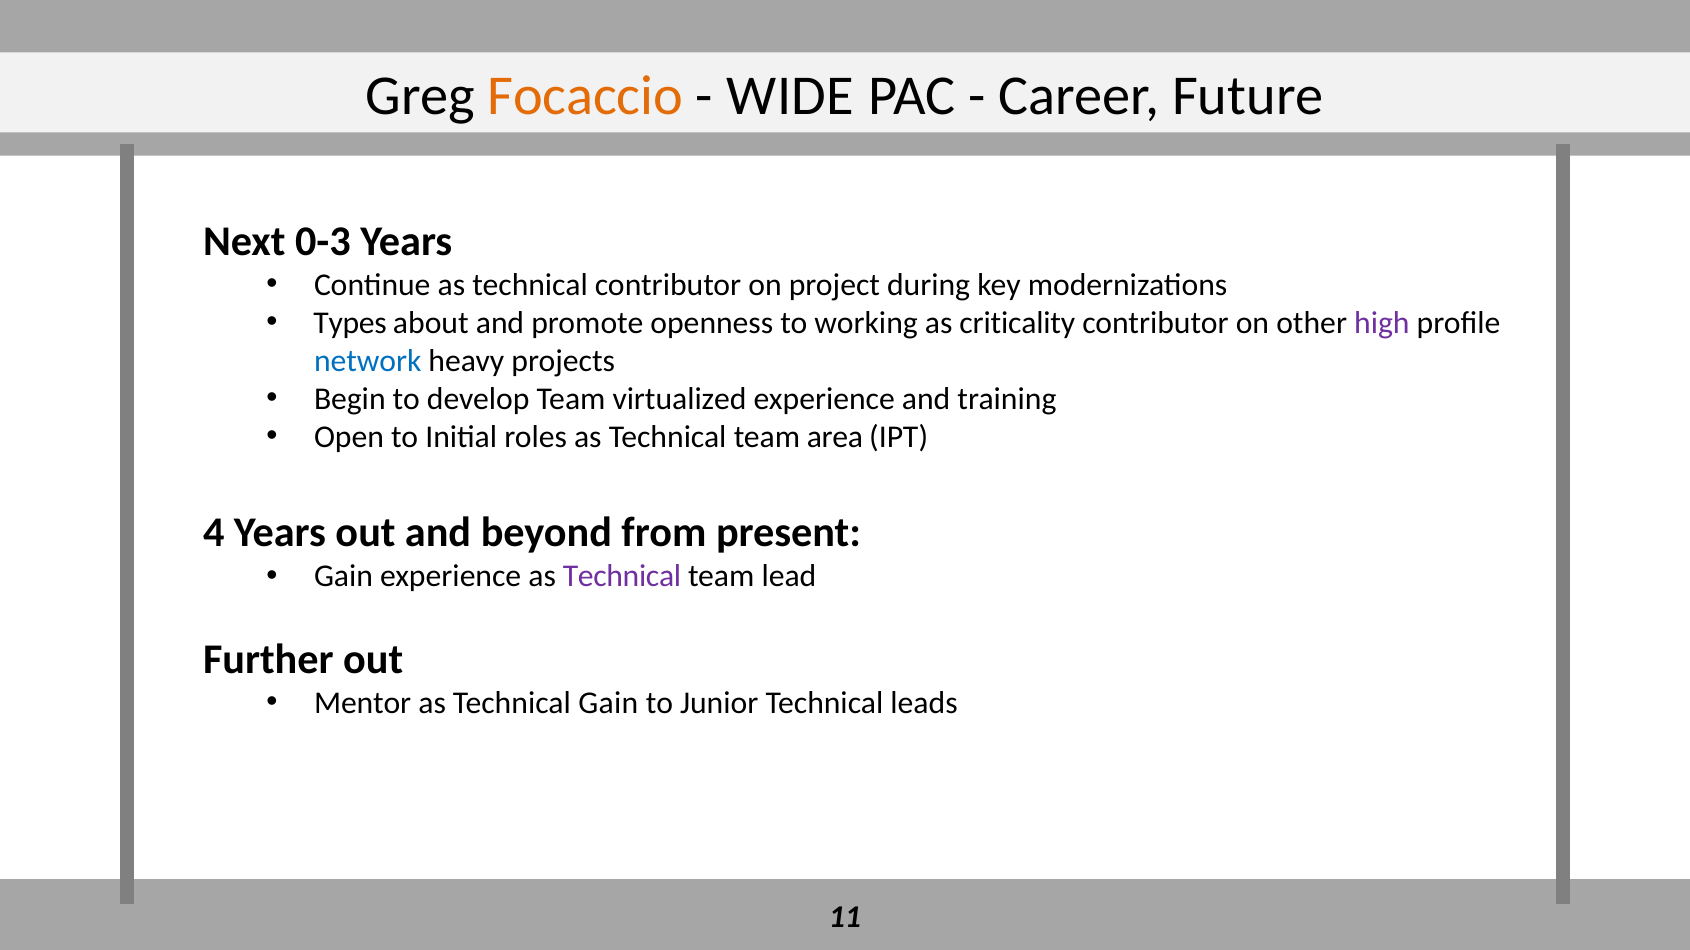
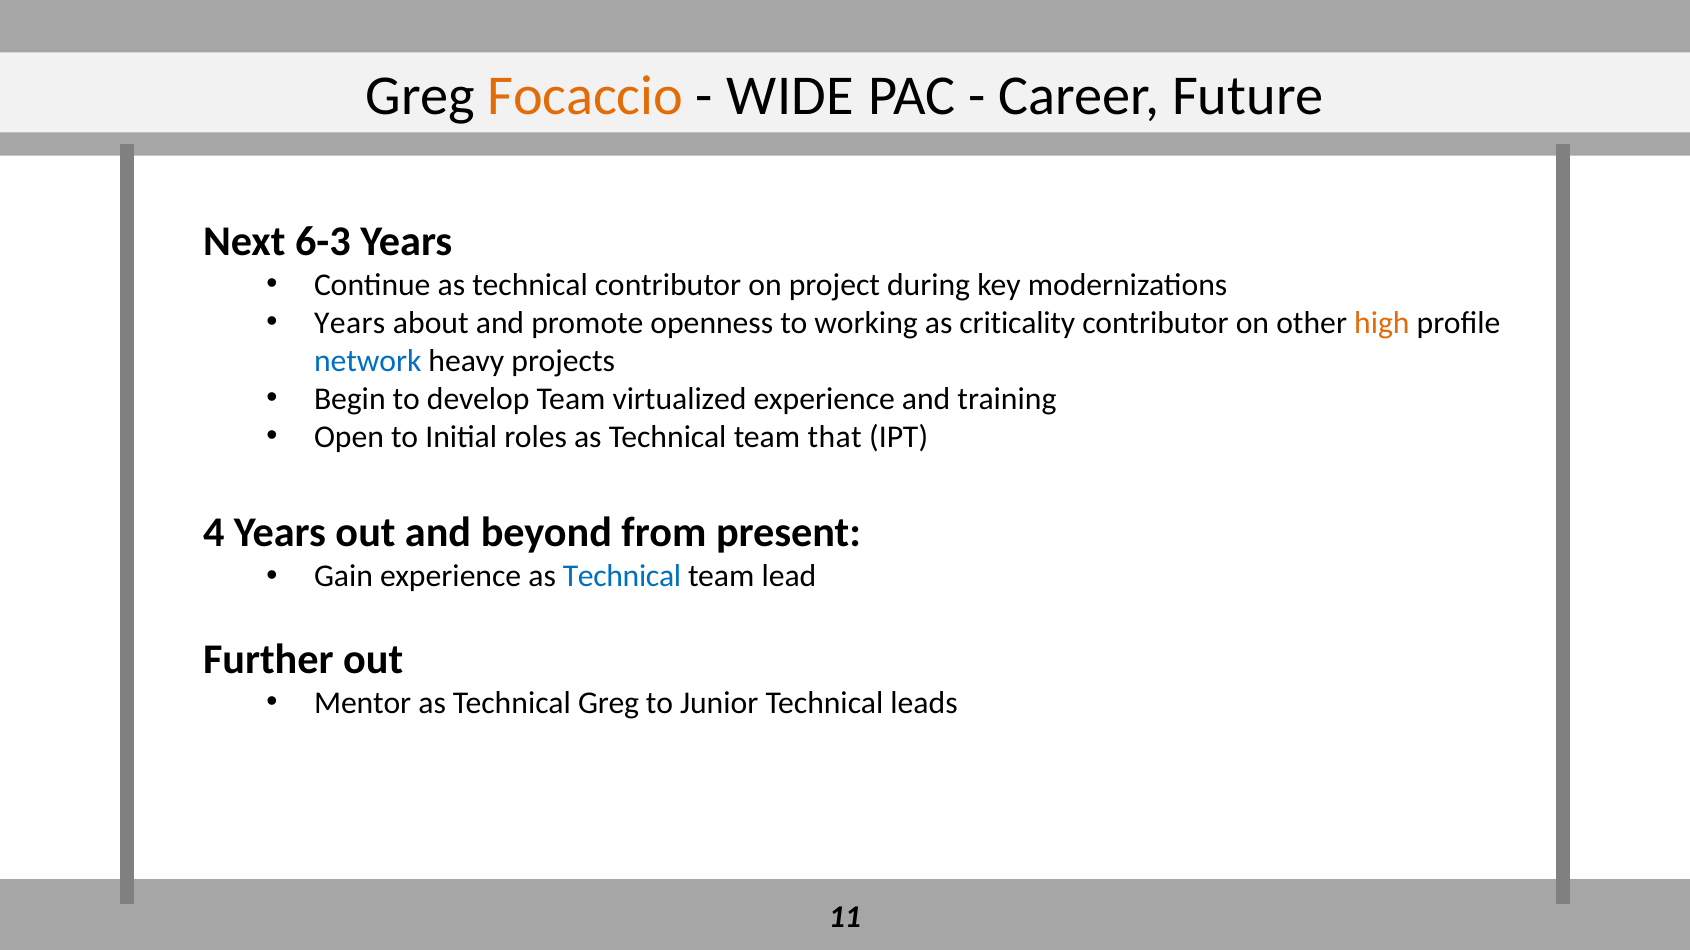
0-3: 0-3 -> 6-3
Types at (350, 323): Types -> Years
high colour: purple -> orange
area: area -> that
Technical at (622, 577) colour: purple -> blue
Technical Gain: Gain -> Greg
